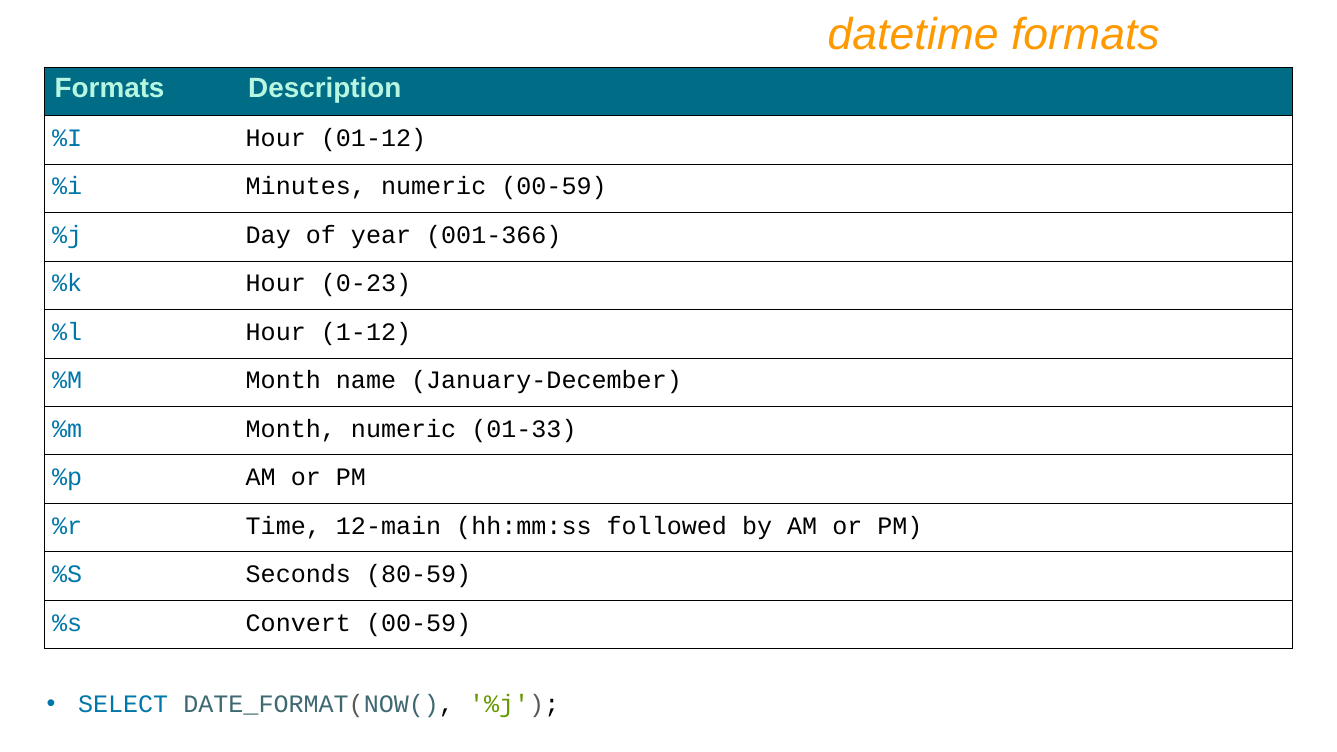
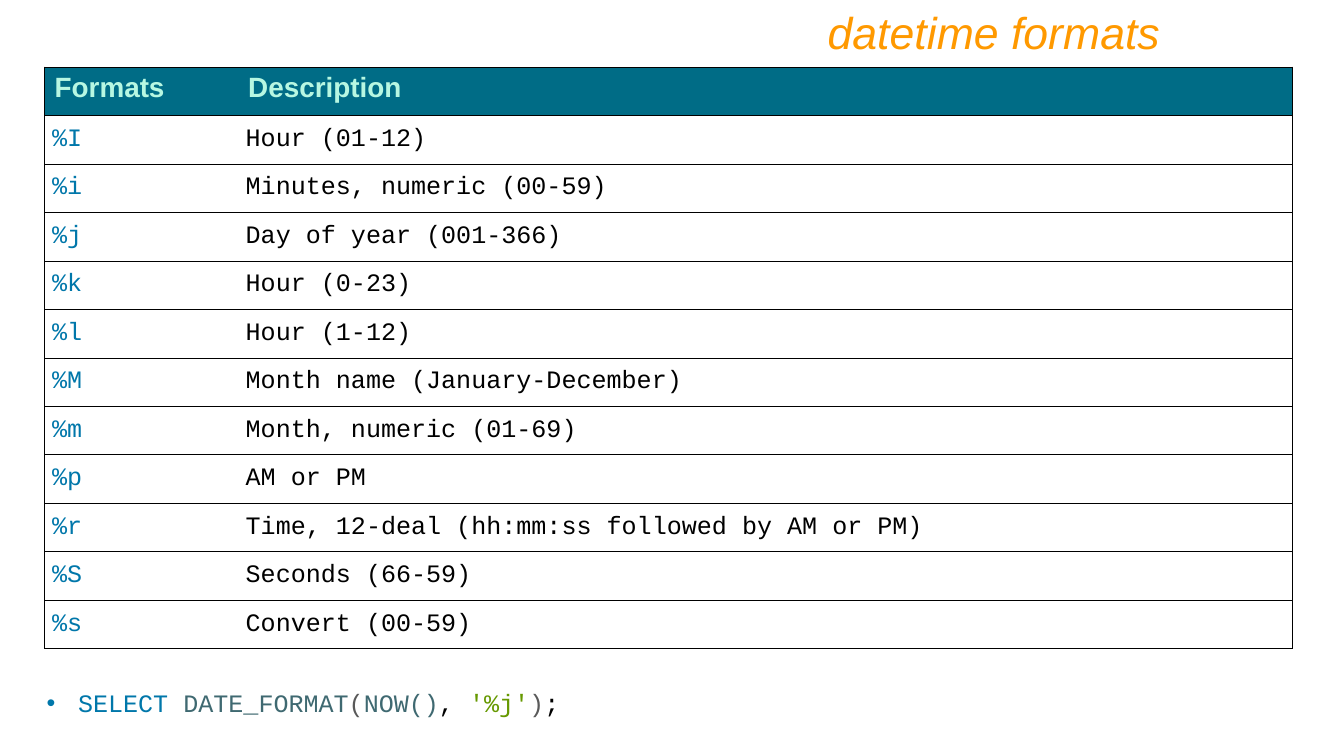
01-33: 01-33 -> 01-69
12-main: 12-main -> 12-deal
80-59: 80-59 -> 66-59
